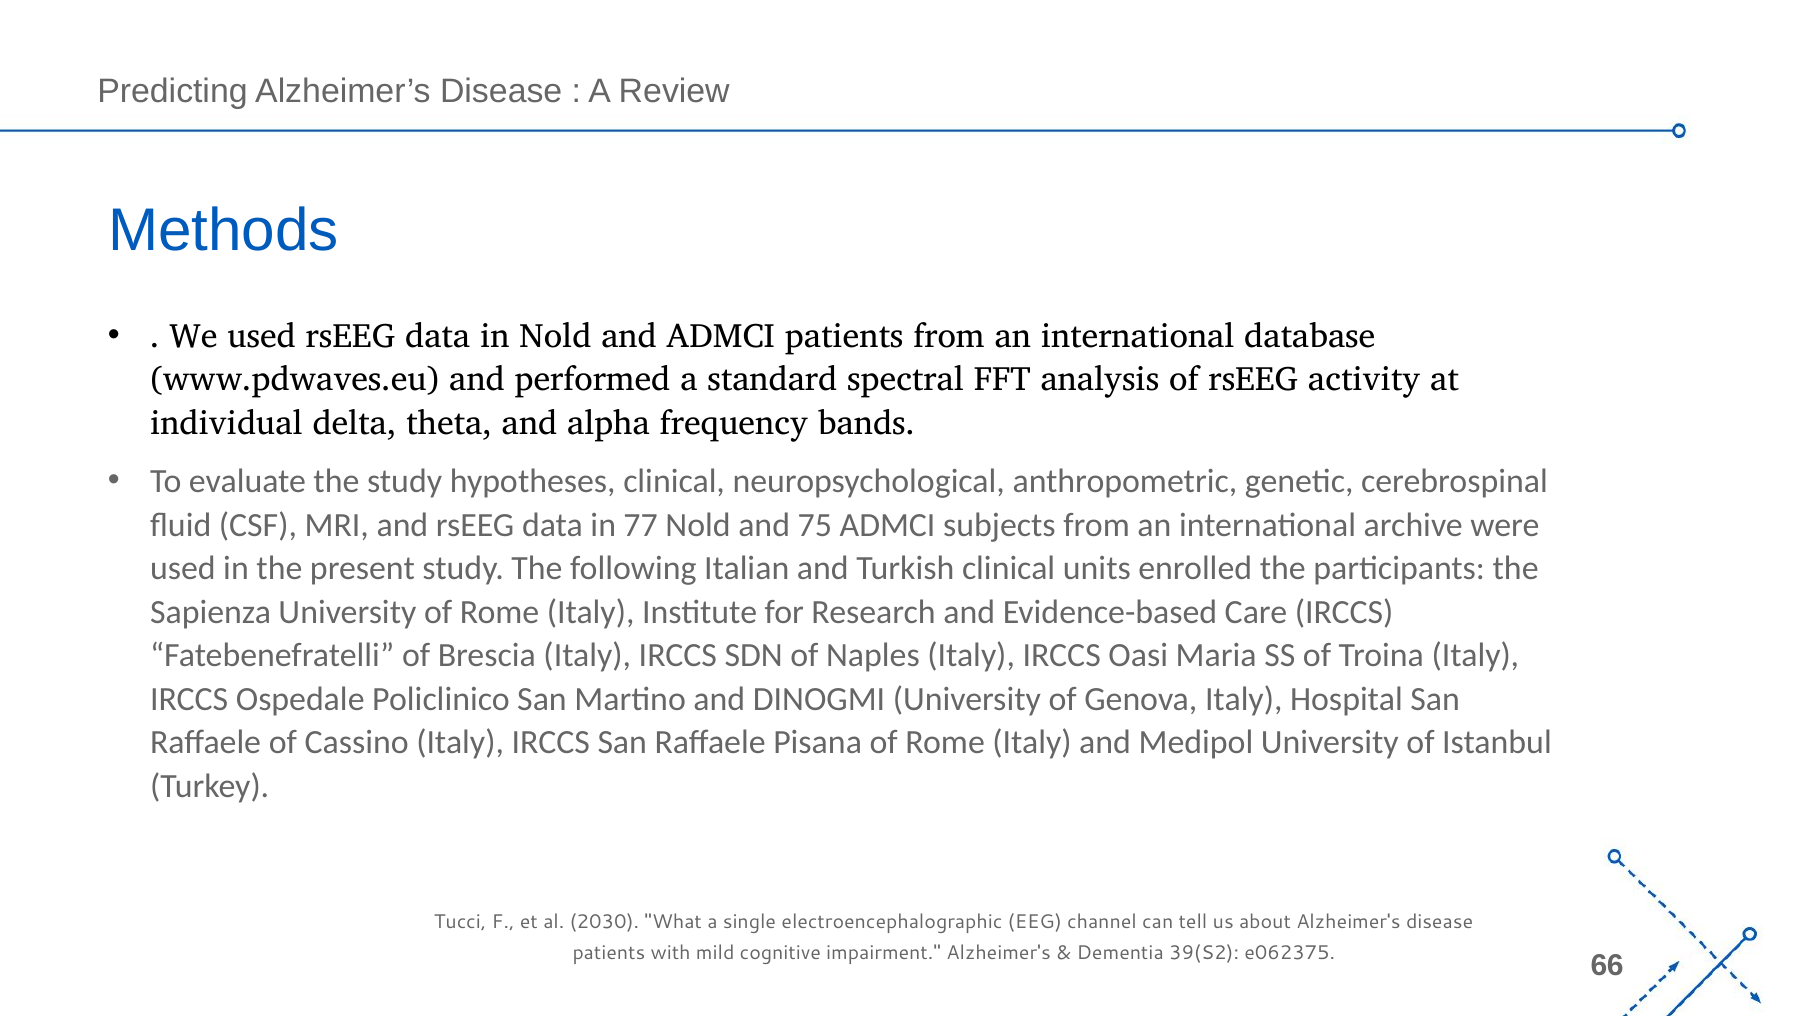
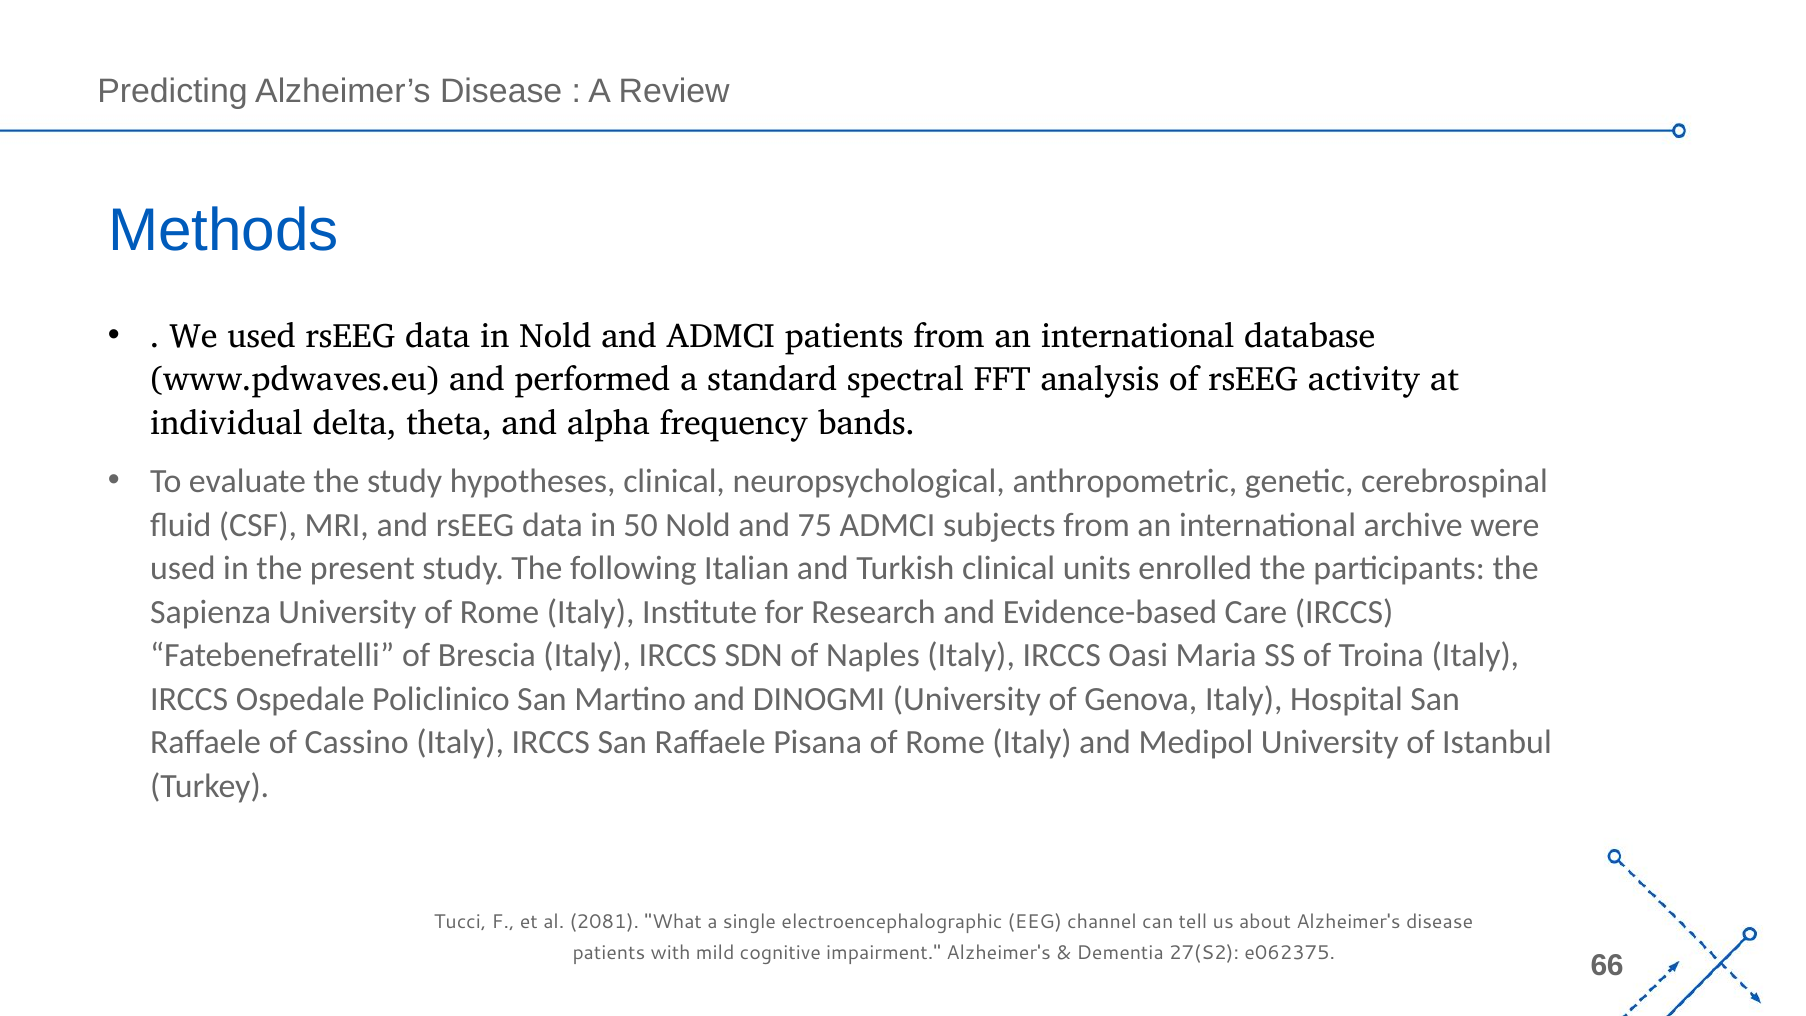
77: 77 -> 50
2030: 2030 -> 2081
39(S2: 39(S2 -> 27(S2
